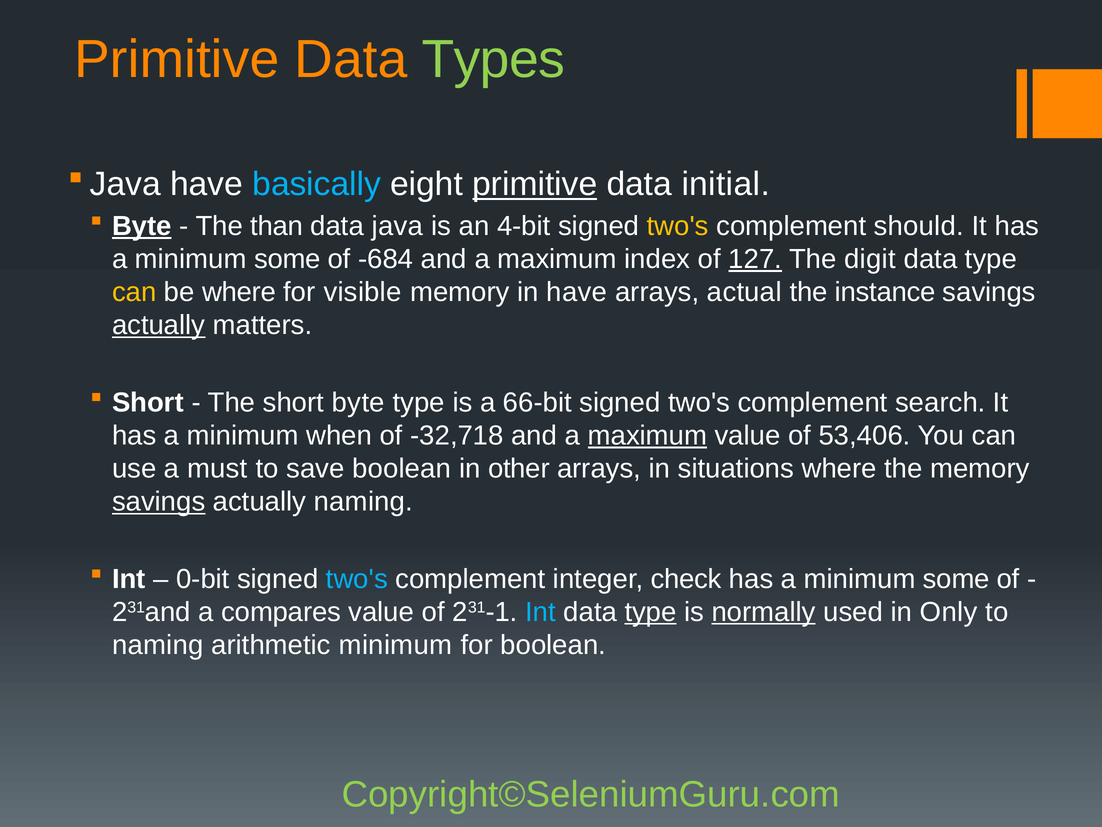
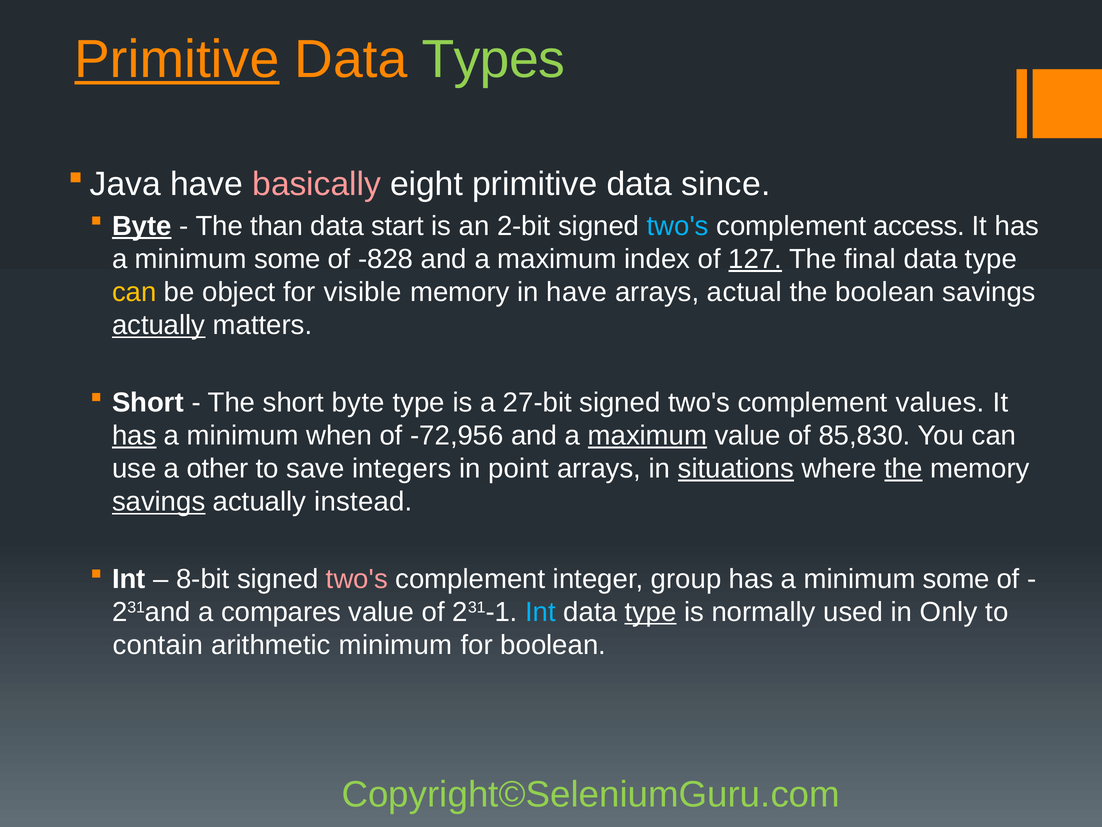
Primitive at (177, 60) underline: none -> present
basically colour: light blue -> pink
primitive at (535, 184) underline: present -> none
initial: initial -> since
java: java -> start
4-bit: 4-bit -> 2-bit
two's at (678, 226) colour: yellow -> light blue
should: should -> access
-684: -684 -> -828
digit: digit -> final
be where: where -> object
the instance: instance -> boolean
66-bit: 66-bit -> 27-bit
search: search -> values
has at (134, 435) underline: none -> present
-32,718: -32,718 -> -72,956
53,406: 53,406 -> 85,830
must: must -> other
save boolean: boolean -> integers
other: other -> point
situations underline: none -> present
the at (903, 468) underline: none -> present
actually naming: naming -> instead
0-bit: 0-bit -> 8-bit
two's at (357, 579) colour: light blue -> pink
check: check -> group
normally underline: present -> none
naming at (158, 645): naming -> contain
